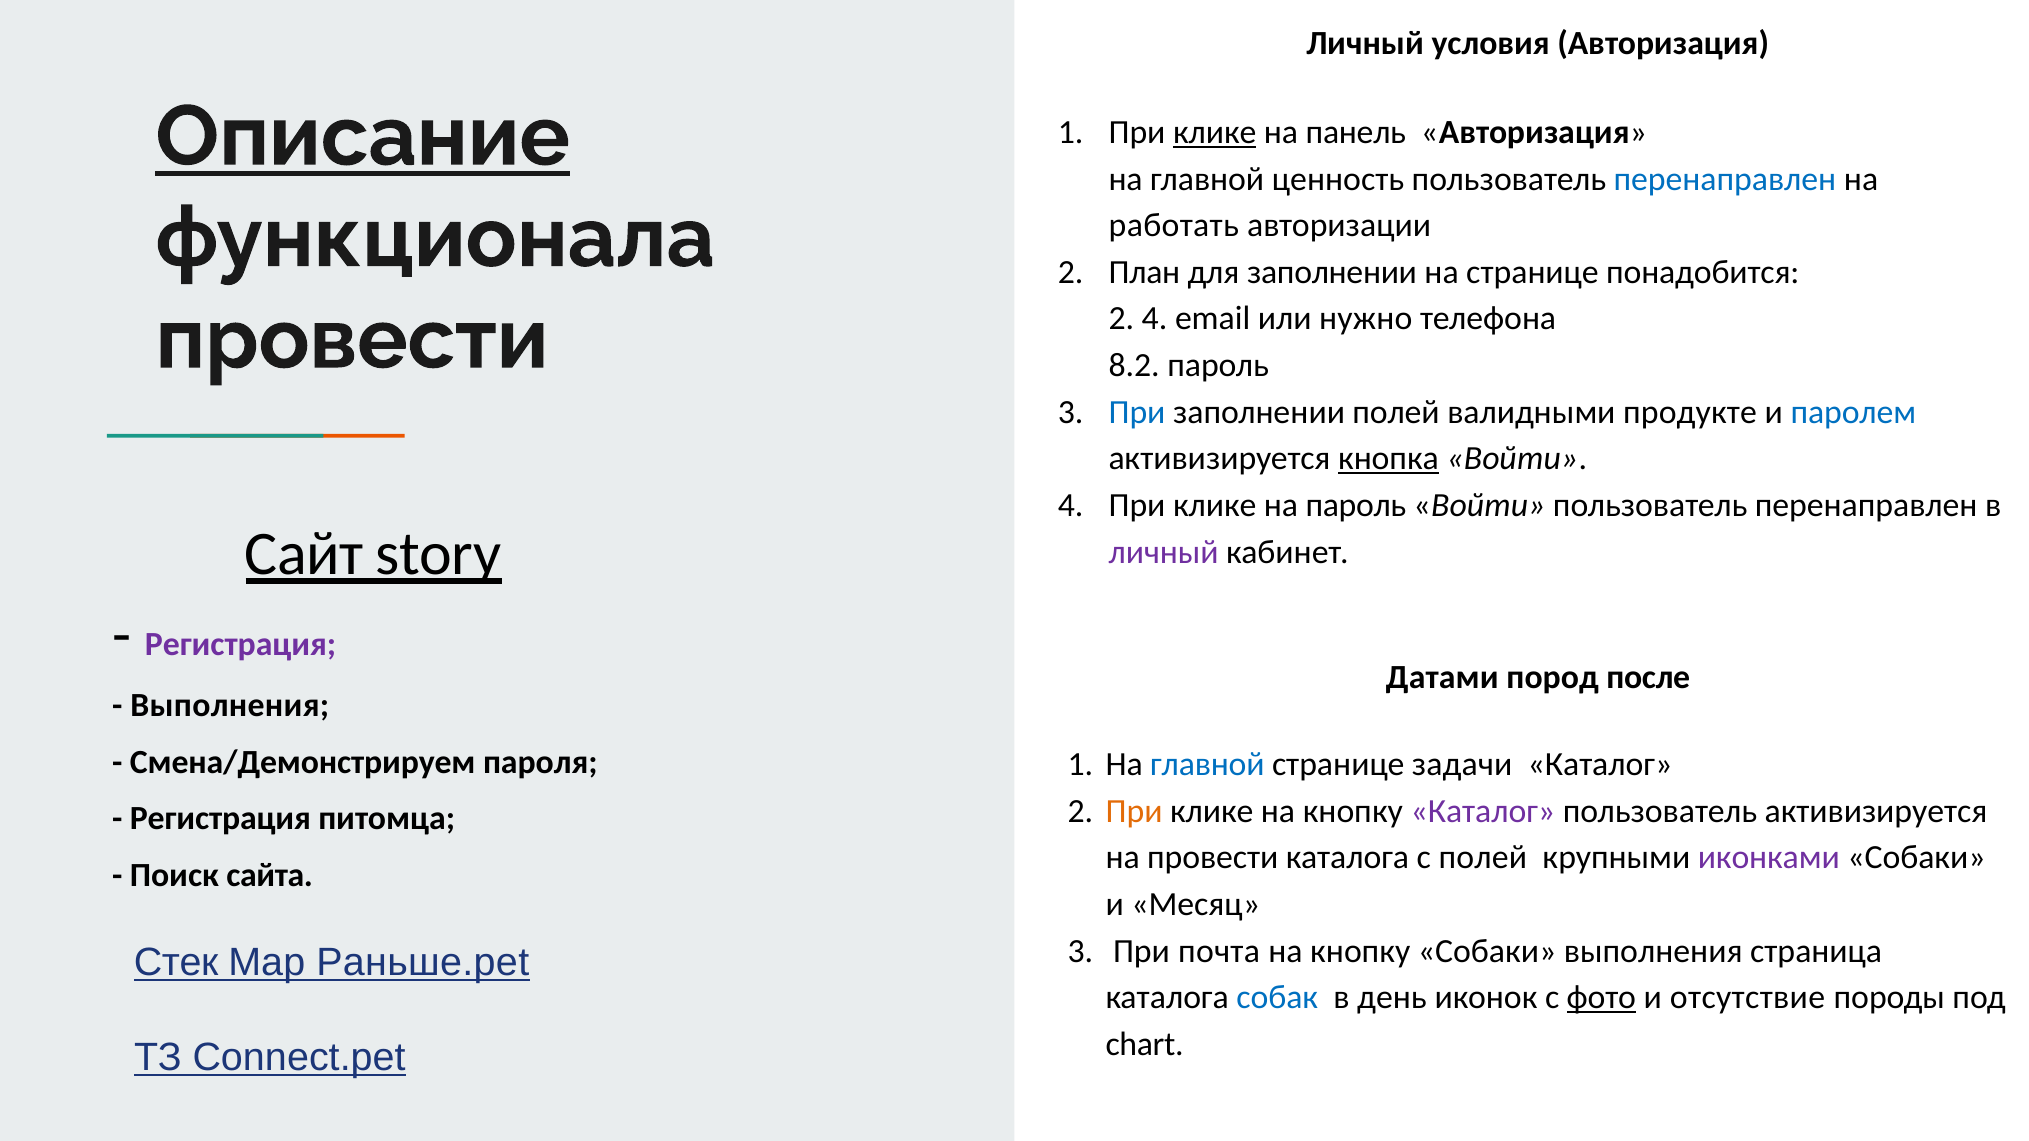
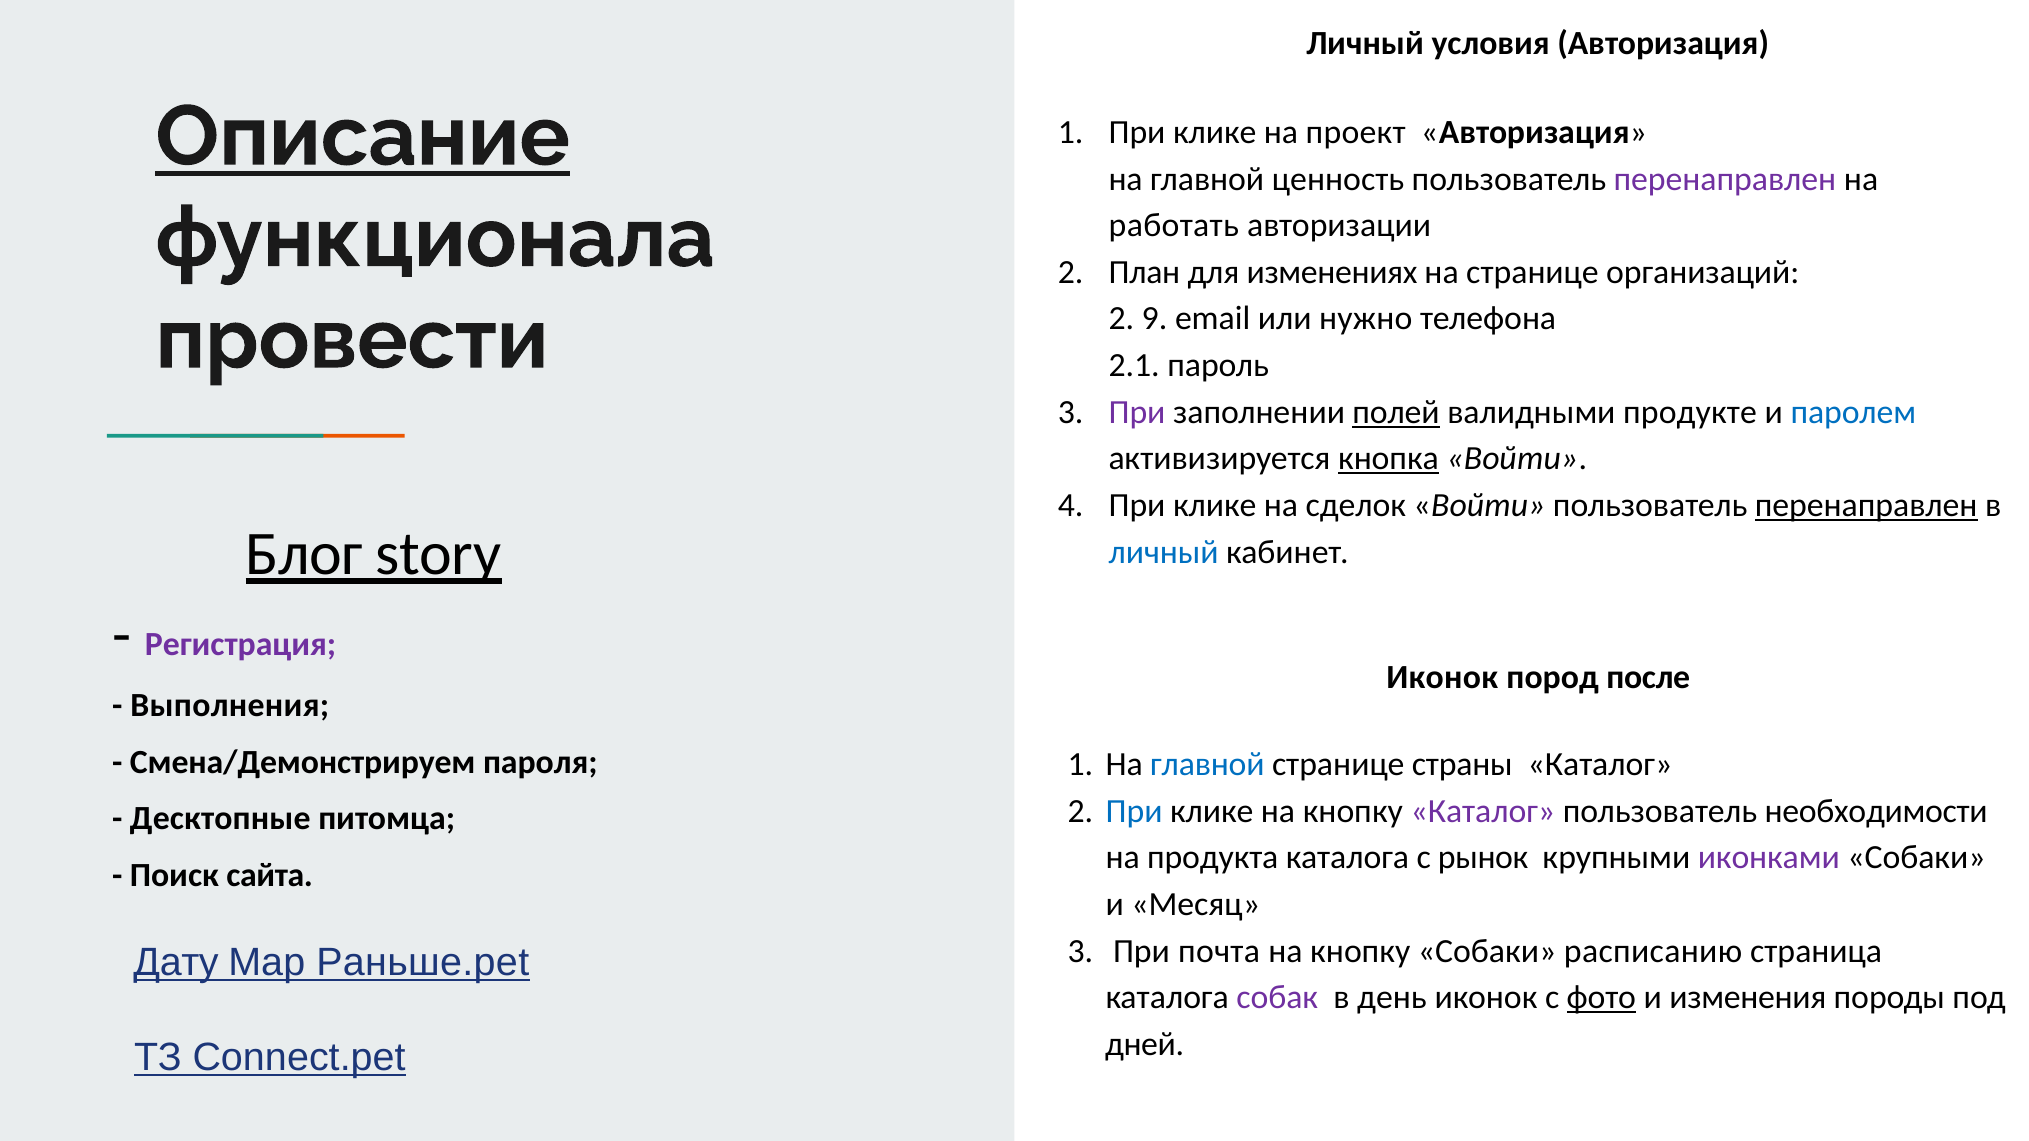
клике at (1215, 132) underline: present -> none
панель: панель -> проект
перенаправлен at (1725, 179) colour: blue -> purple
для заполнении: заполнении -> изменениях
понадобится: понадобится -> организаций
2 4: 4 -> 9
8.2: 8.2 -> 2.1
При at (1137, 412) colour: blue -> purple
полей at (1396, 412) underline: none -> present
на пароль: пароль -> сделок
перенаправлен at (1866, 506) underline: none -> present
Сайт: Сайт -> Блог
личный at (1164, 552) colour: purple -> blue
Датами at (1442, 678): Датами -> Иконок
задачи: задачи -> страны
При at (1134, 811) colour: orange -> blue
пользователь активизируется: активизируется -> необходимости
Регистрация at (220, 819): Регистрация -> Десктопные
на провести: провести -> продукта
с полей: полей -> рынок
Собаки выполнения: выполнения -> расписанию
Стек: Стек -> Дату
собак colour: blue -> purple
отсутствие: отсутствие -> изменения
chart: chart -> дней
